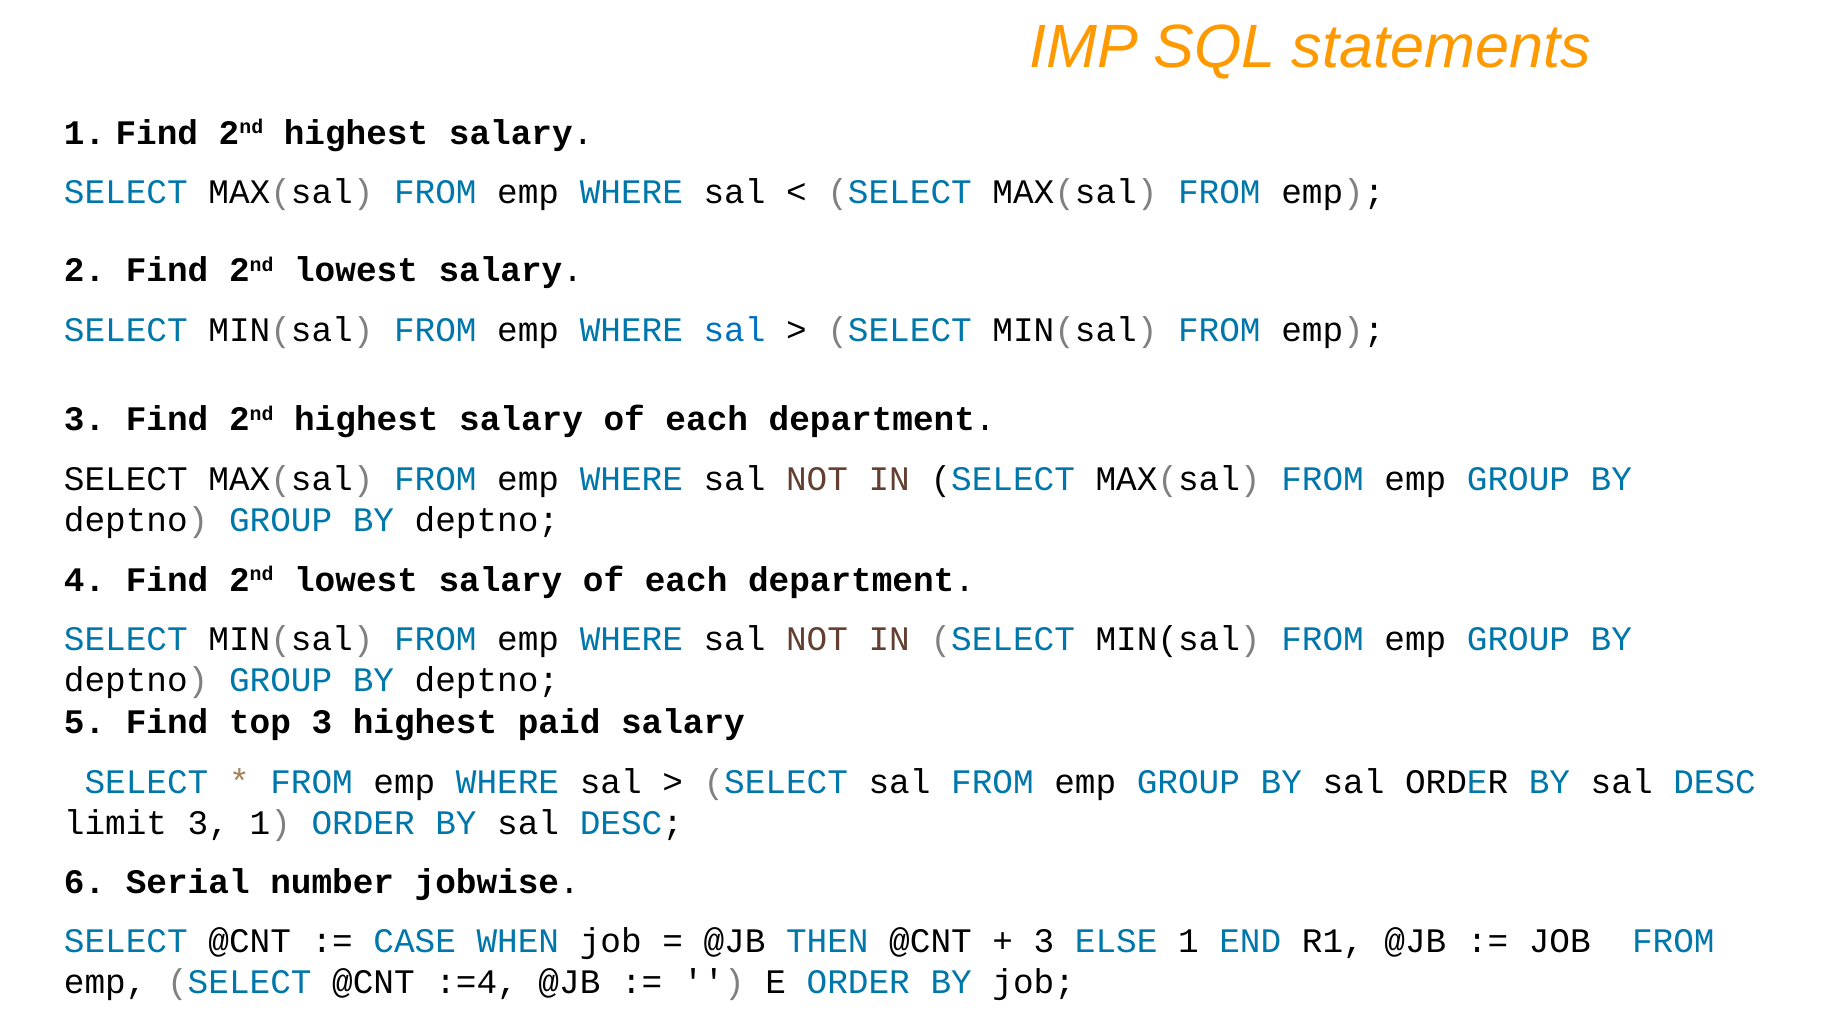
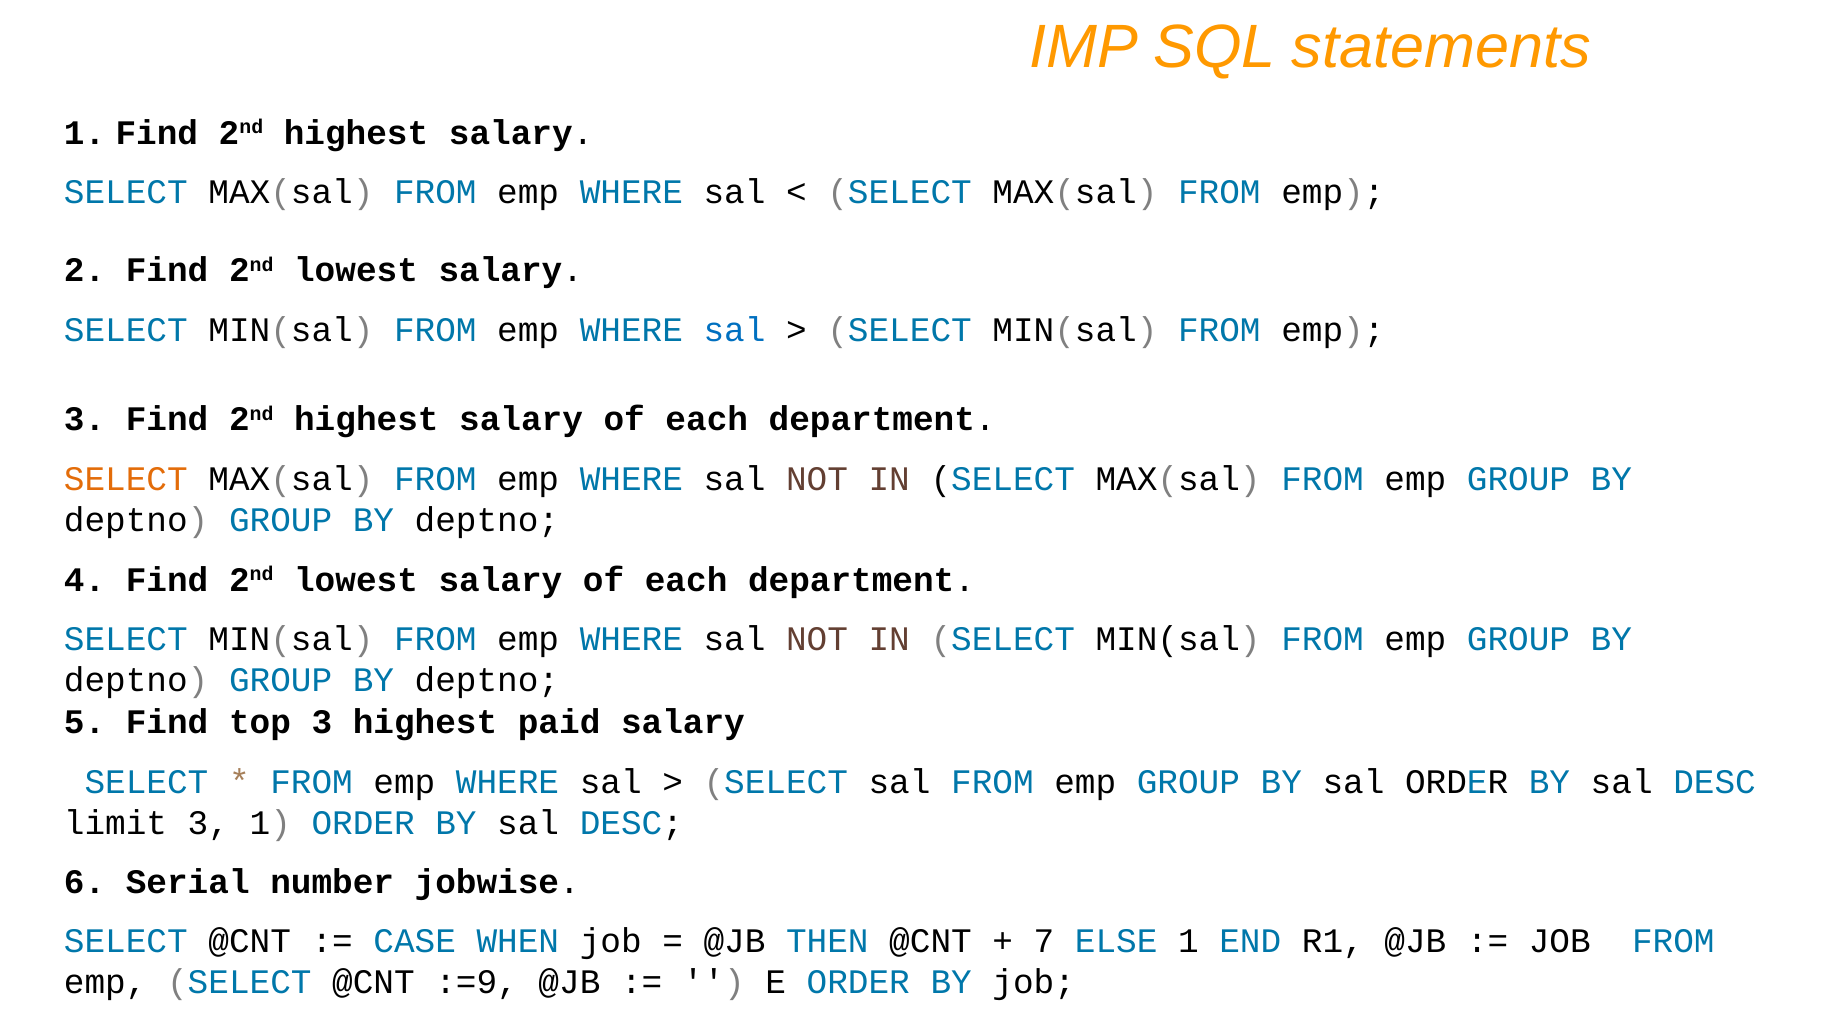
SELECT at (126, 479) colour: black -> orange
3 at (1044, 941): 3 -> 7
:=4: :=4 -> :=9
